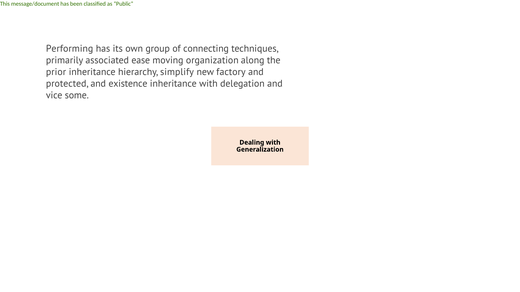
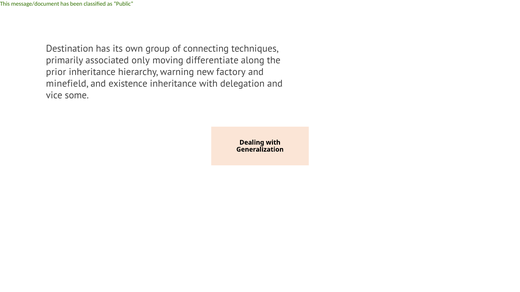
Performing: Performing -> Destination
ease: ease -> only
organization: organization -> differentiate
simplify: simplify -> warning
protected: protected -> minefield
